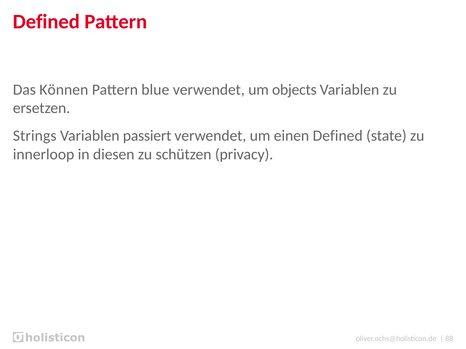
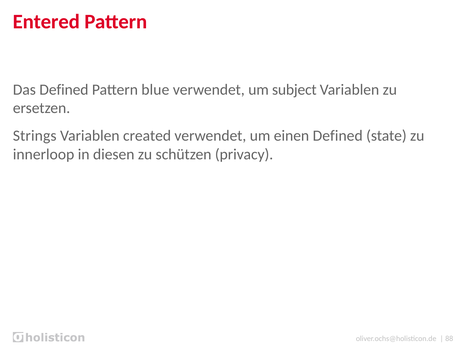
Defined at (46, 22): Defined -> Entered
Das Können: Können -> Defined
objects: objects -> subject
passiert: passiert -> created
